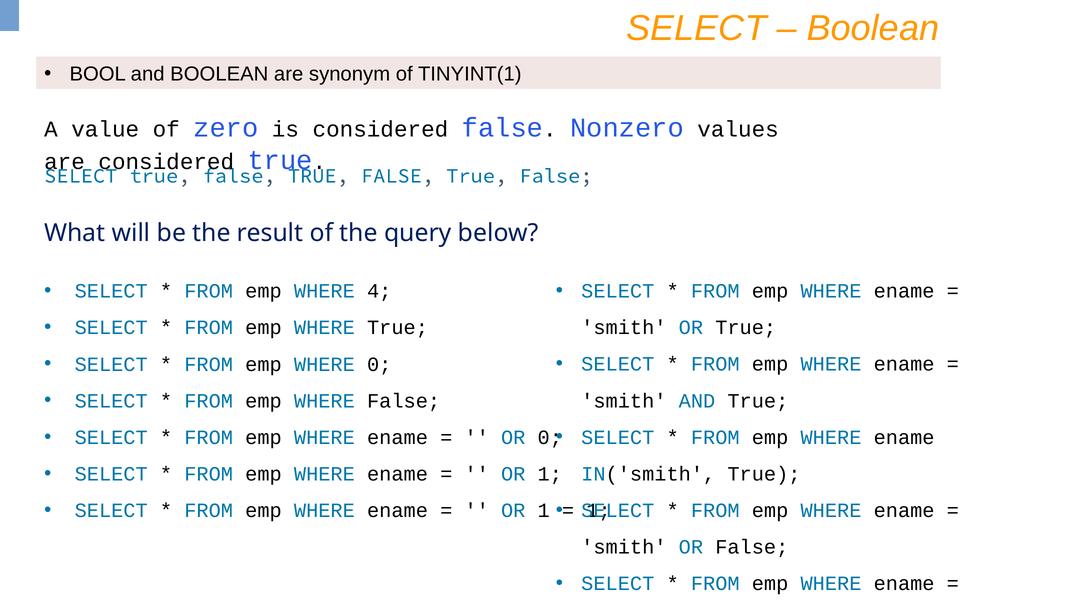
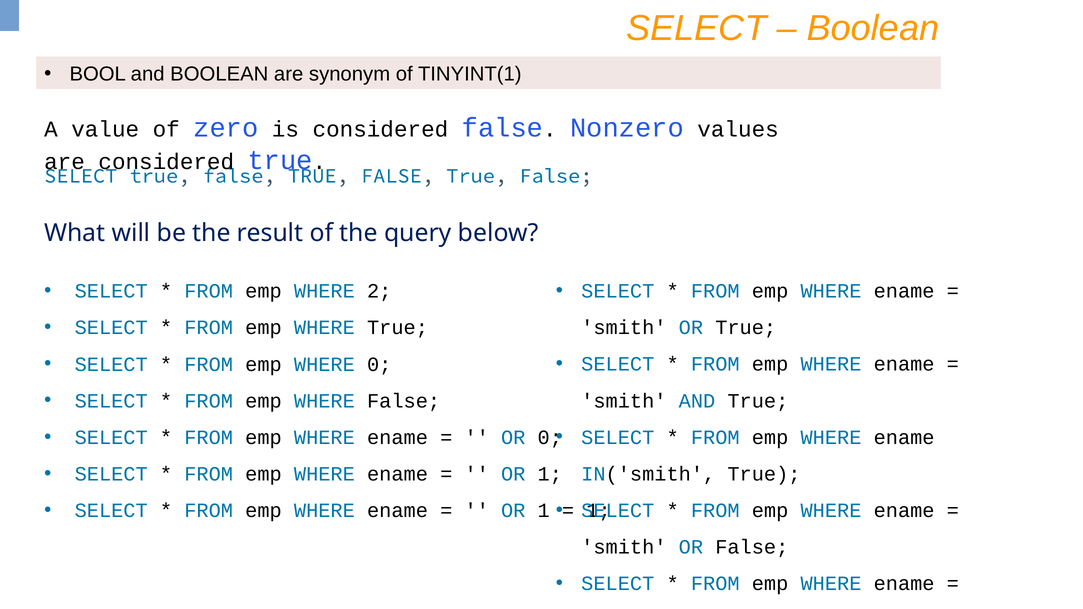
4: 4 -> 2
